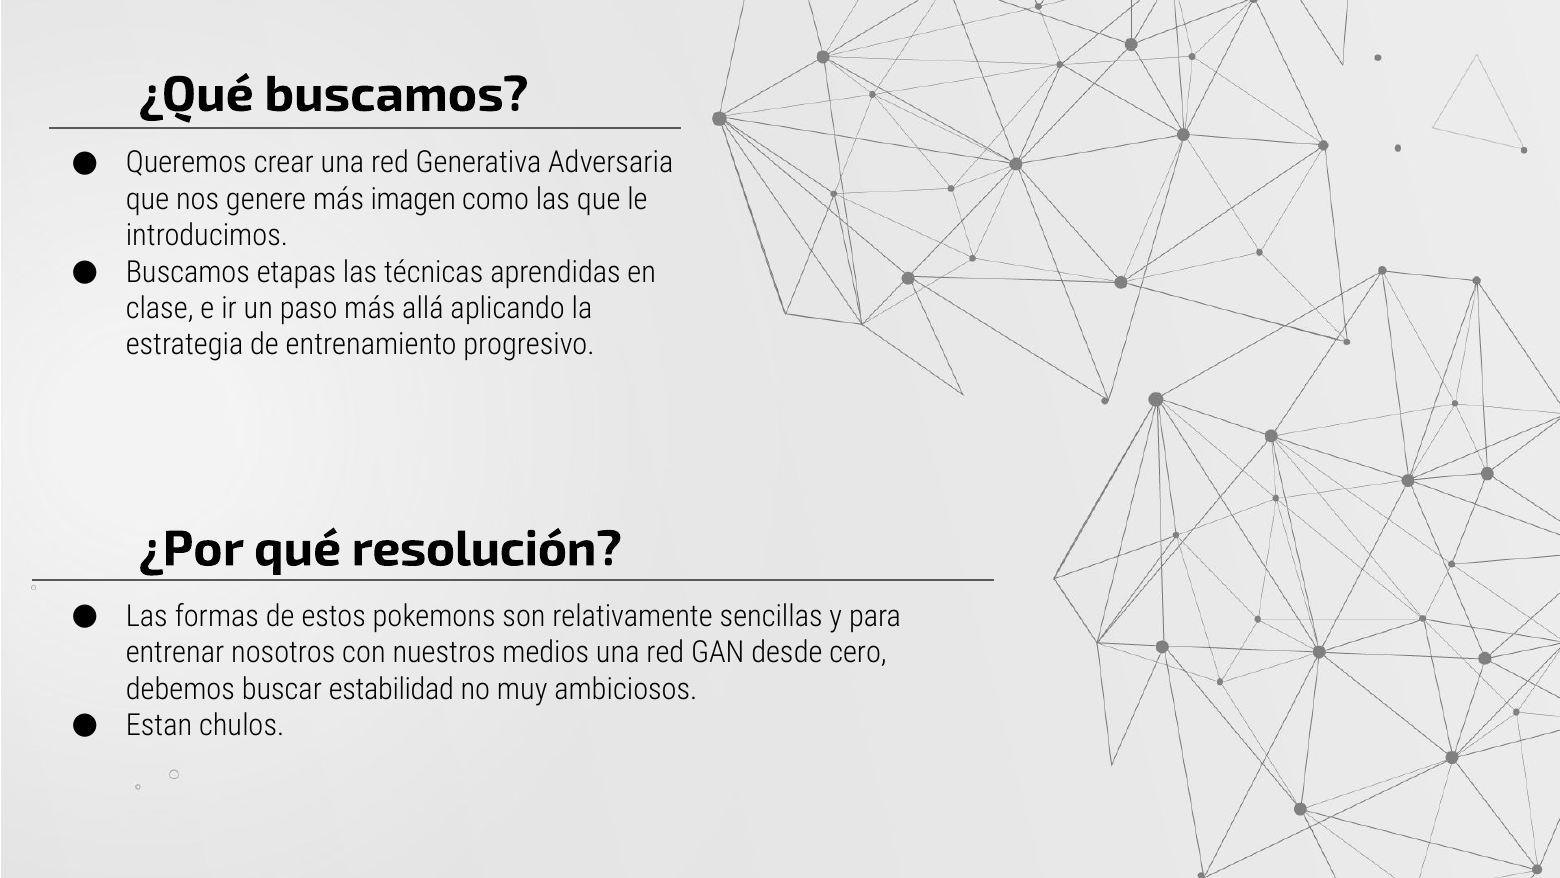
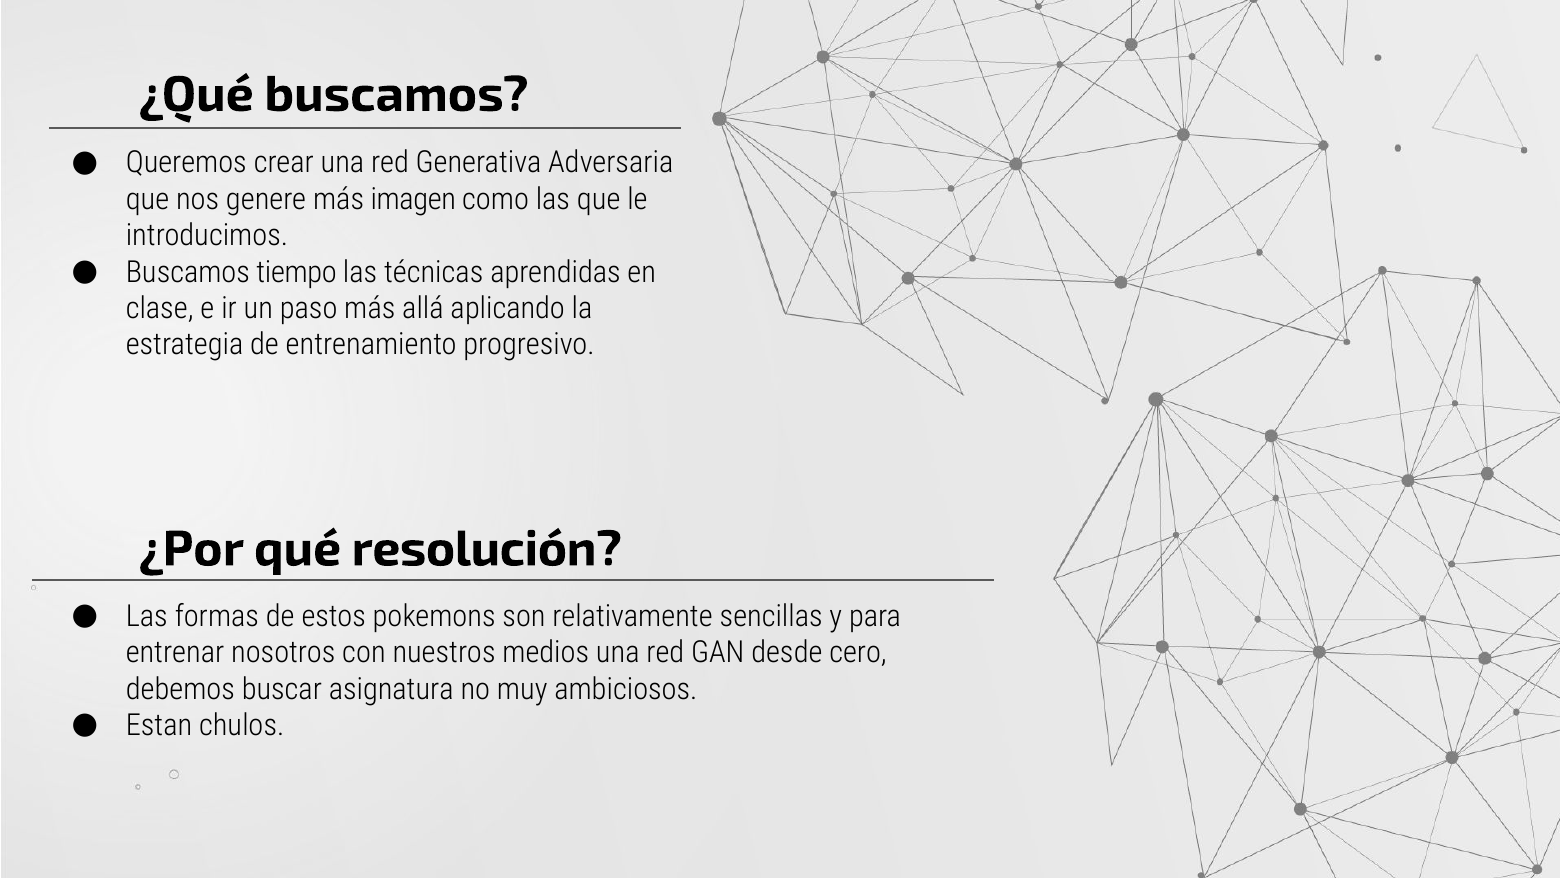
etapas: etapas -> tiempo
estabilidad: estabilidad -> asignatura
